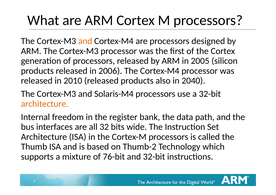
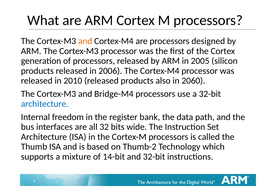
2040: 2040 -> 2060
Solaris-M4: Solaris-M4 -> Bridge-M4
architecture at (45, 104) colour: orange -> blue
76-bit: 76-bit -> 14-bit
